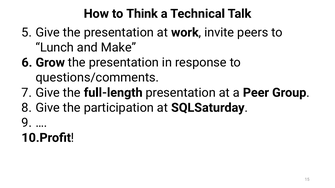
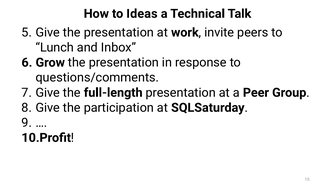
Think: Think -> Ideas
Make: Make -> Inbox
